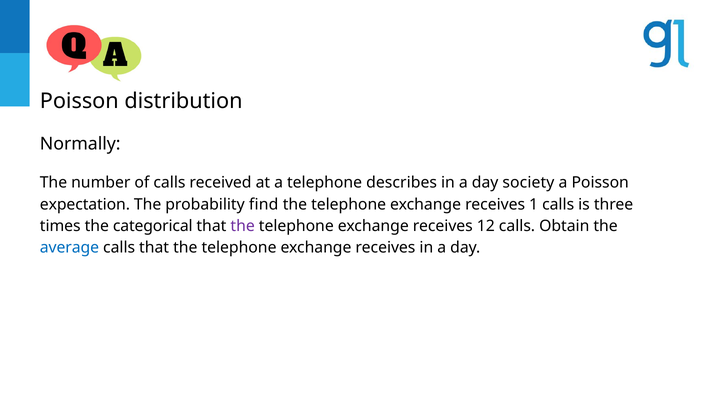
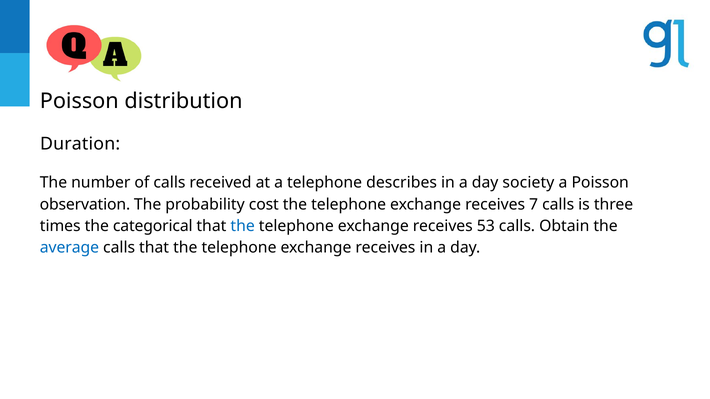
Normally: Normally -> Duration
expectation: expectation -> observation
find: find -> cost
1: 1 -> 7
the at (243, 226) colour: purple -> blue
12: 12 -> 53
